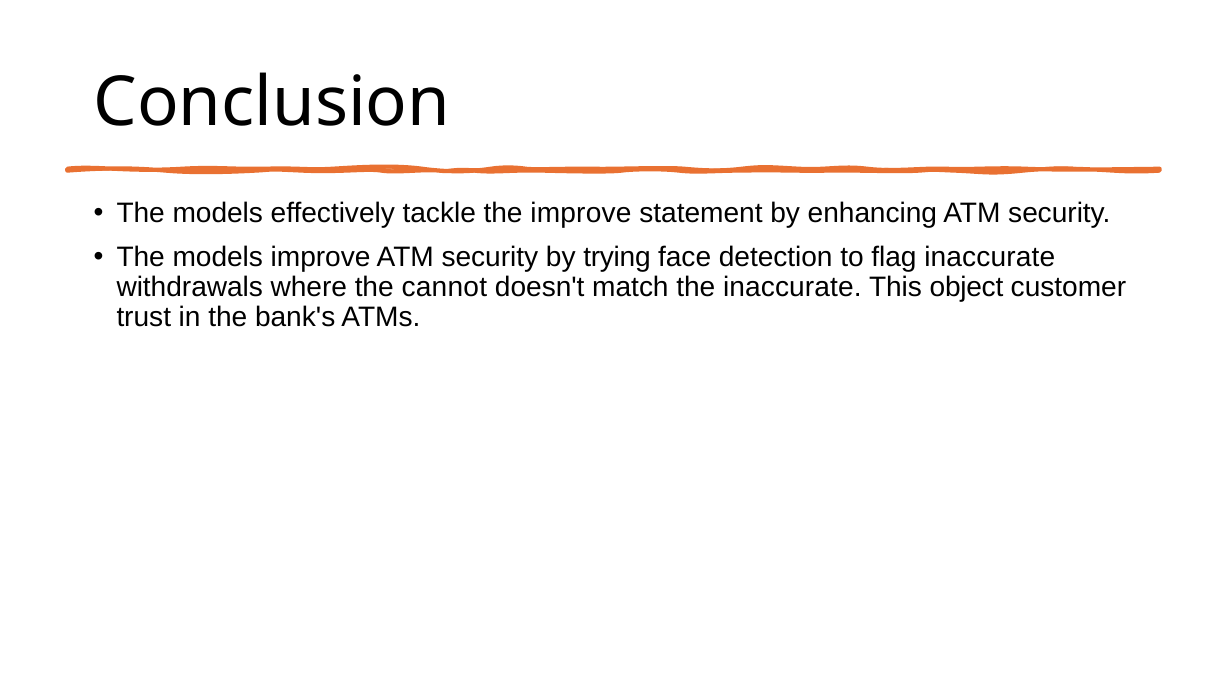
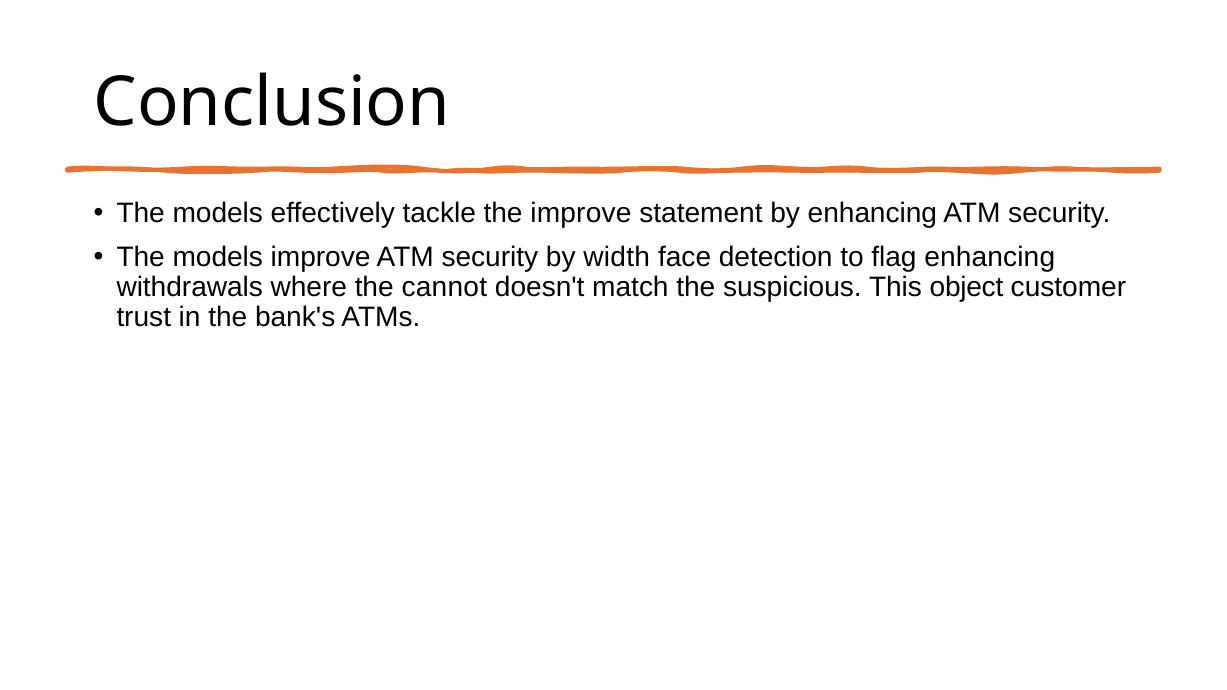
trying: trying -> width
flag inaccurate: inaccurate -> enhancing
the inaccurate: inaccurate -> suspicious
